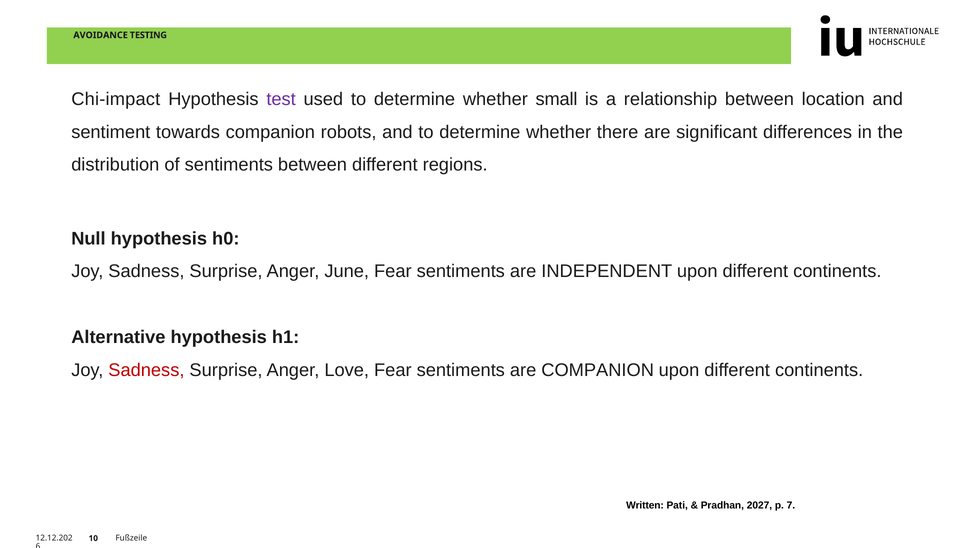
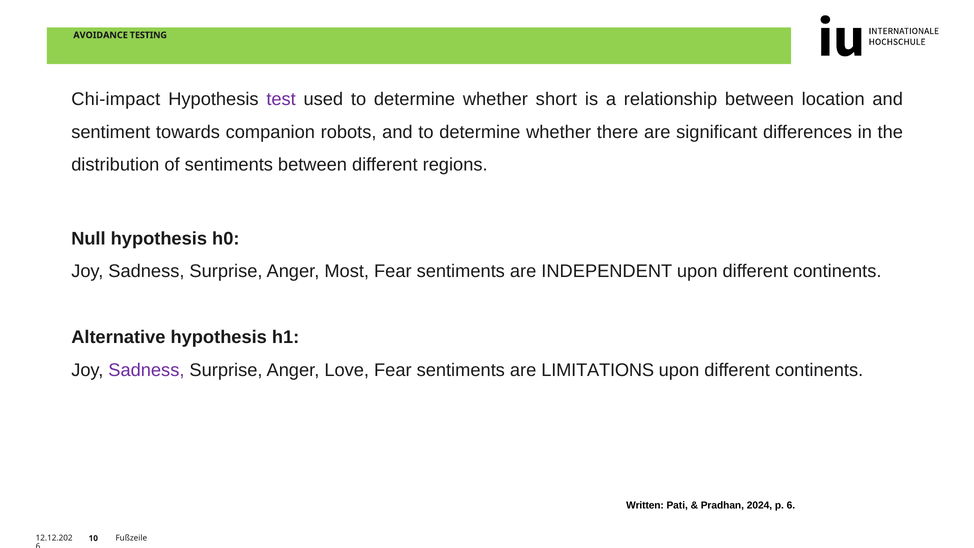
small: small -> short
June: June -> Most
Sadness at (146, 370) colour: red -> purple
are COMPANION: COMPANION -> LIMITATIONS
2027: 2027 -> 2024
p 7: 7 -> 6
